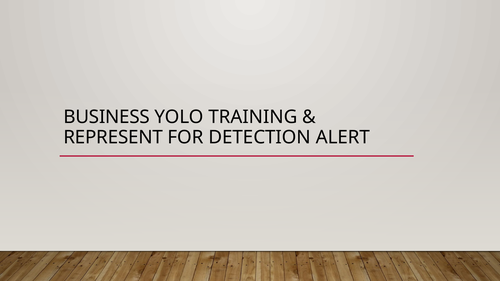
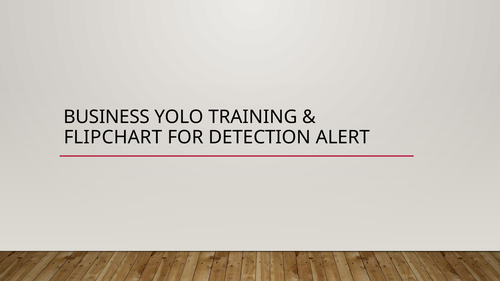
REPRESENT: REPRESENT -> FLIPCHART
